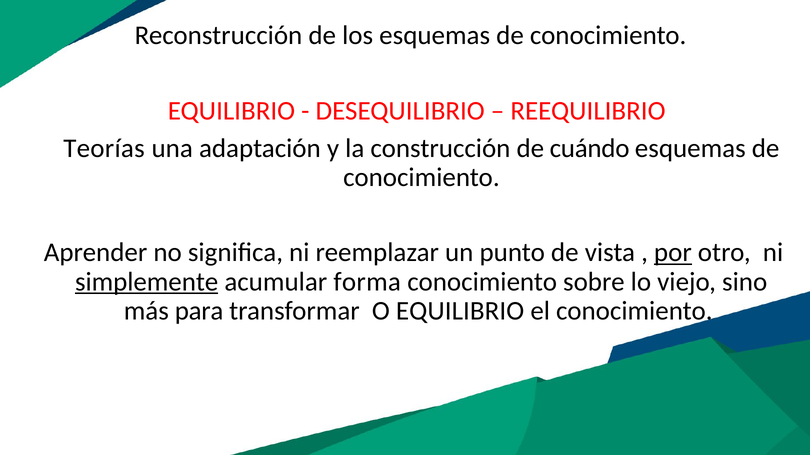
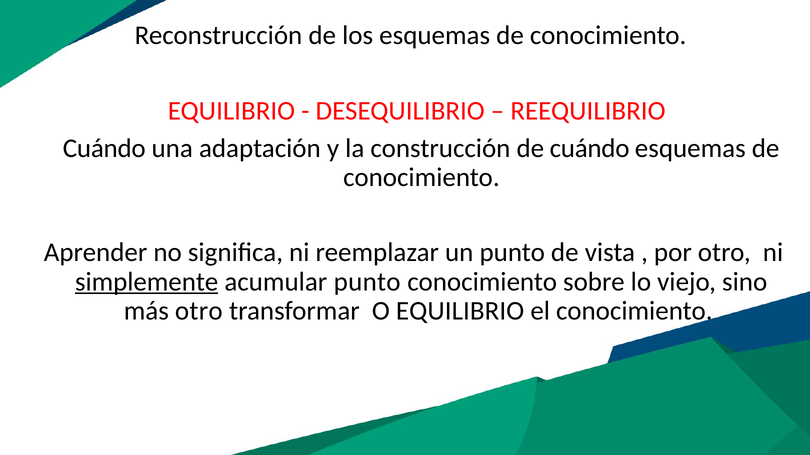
Teorías at (104, 148): Teorías -> Cuándo
por underline: present -> none
acumular forma: forma -> punto
más para: para -> otro
